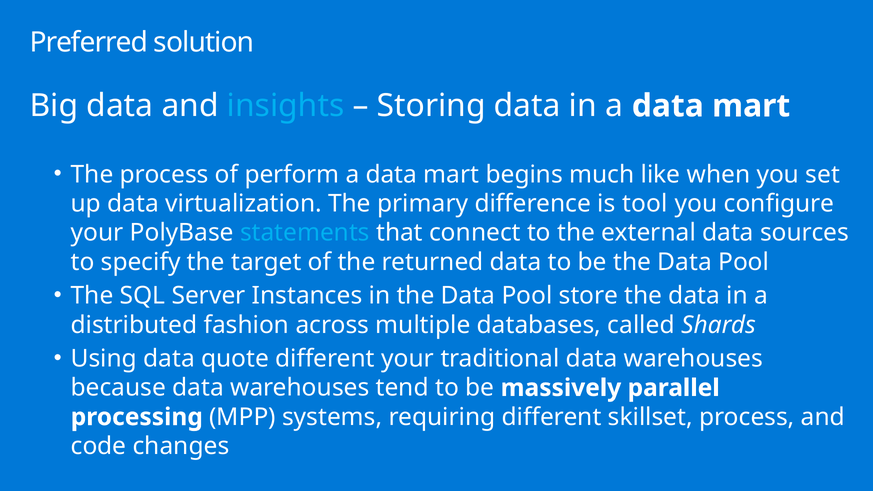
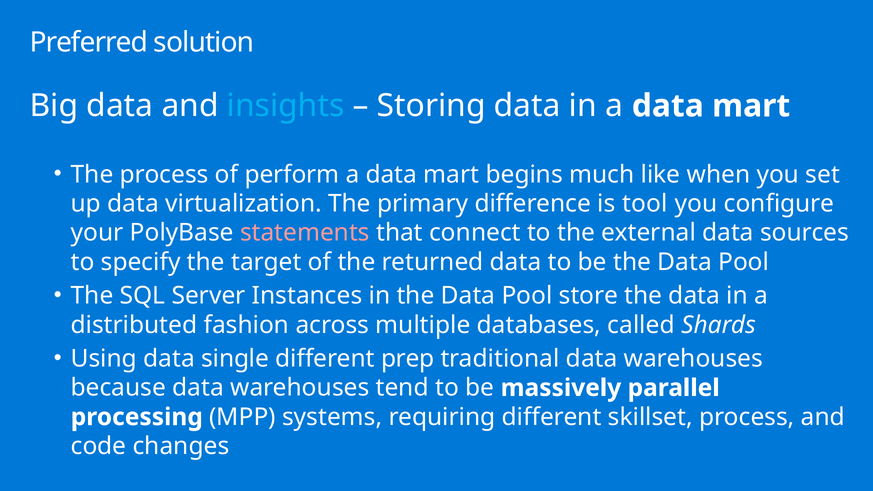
statements colour: light blue -> pink
quote: quote -> single
different your: your -> prep
